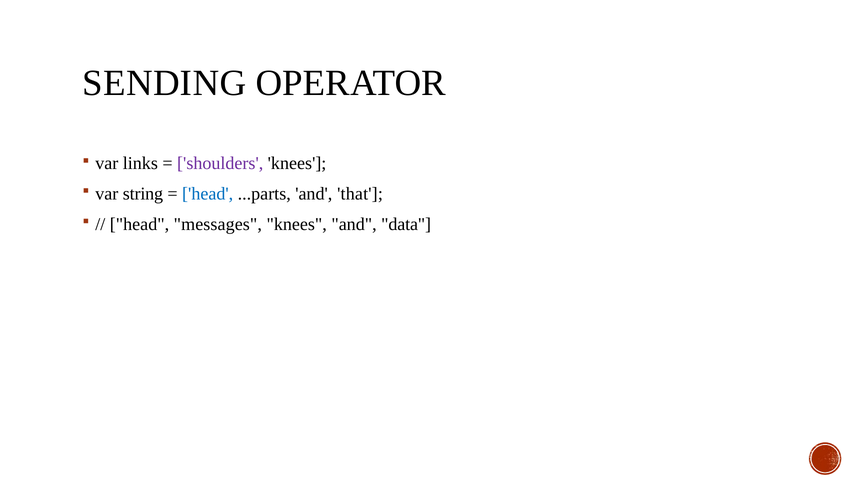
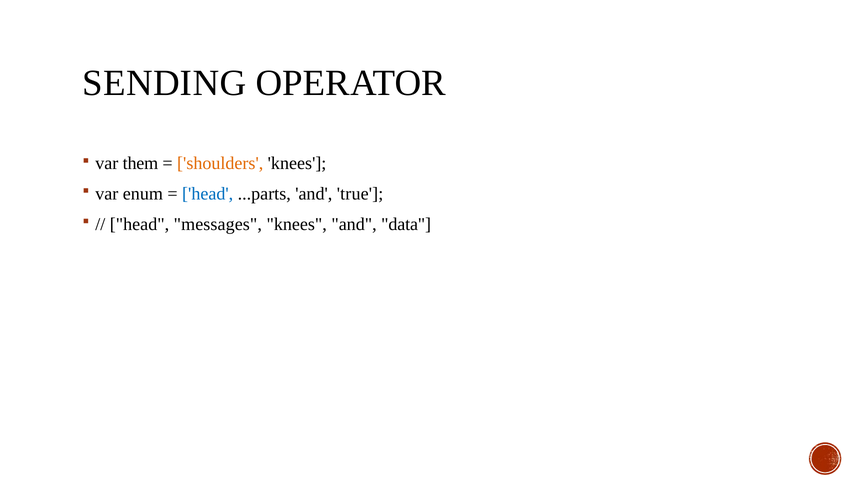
links: links -> them
shoulders colour: purple -> orange
string: string -> enum
that: that -> true
